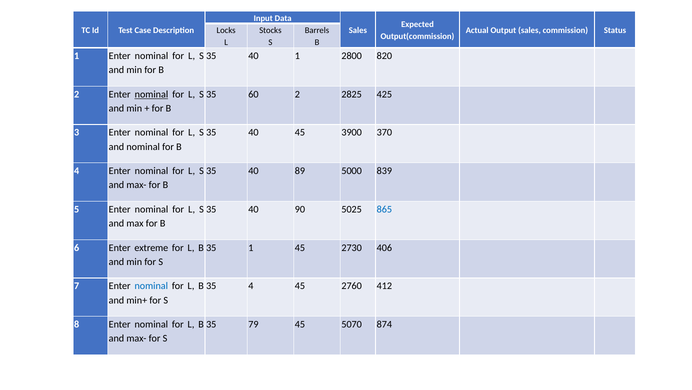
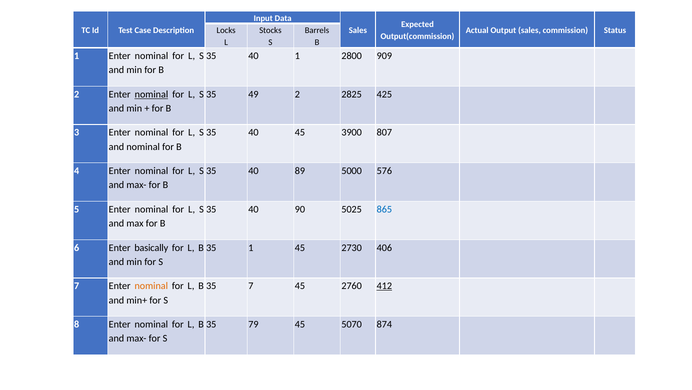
820: 820 -> 909
60: 60 -> 49
370: 370 -> 807
839: 839 -> 576
extreme: extreme -> basically
nominal at (151, 286) colour: blue -> orange
35 4: 4 -> 7
412 underline: none -> present
